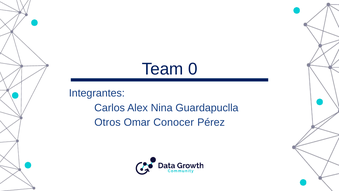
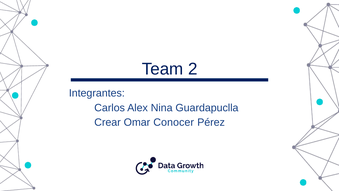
0: 0 -> 2
Otros: Otros -> Crear
